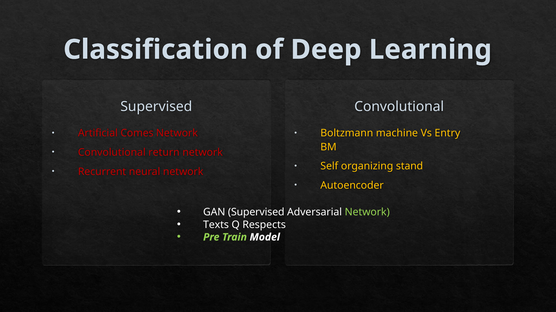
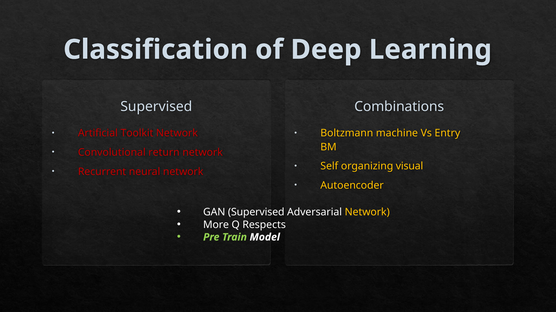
Convolutional at (399, 107): Convolutional -> Combinations
Comes: Comes -> Toolkit
stand: stand -> visual
Network at (367, 213) colour: light green -> yellow
Texts: Texts -> More
